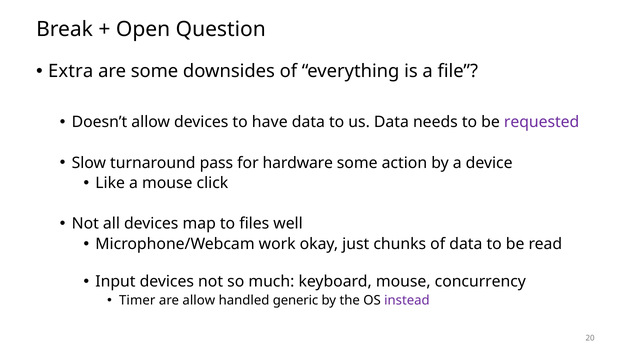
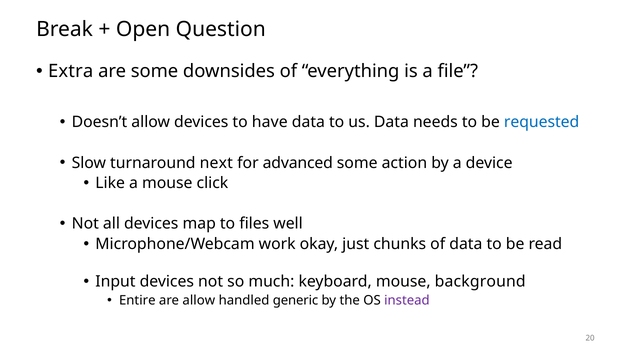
requested colour: purple -> blue
pass: pass -> next
hardware: hardware -> advanced
concurrency: concurrency -> background
Timer: Timer -> Entire
